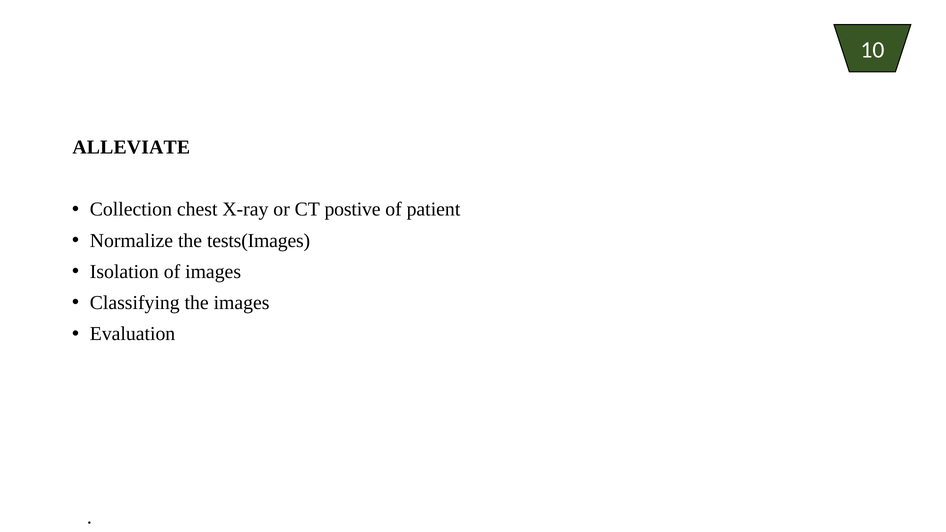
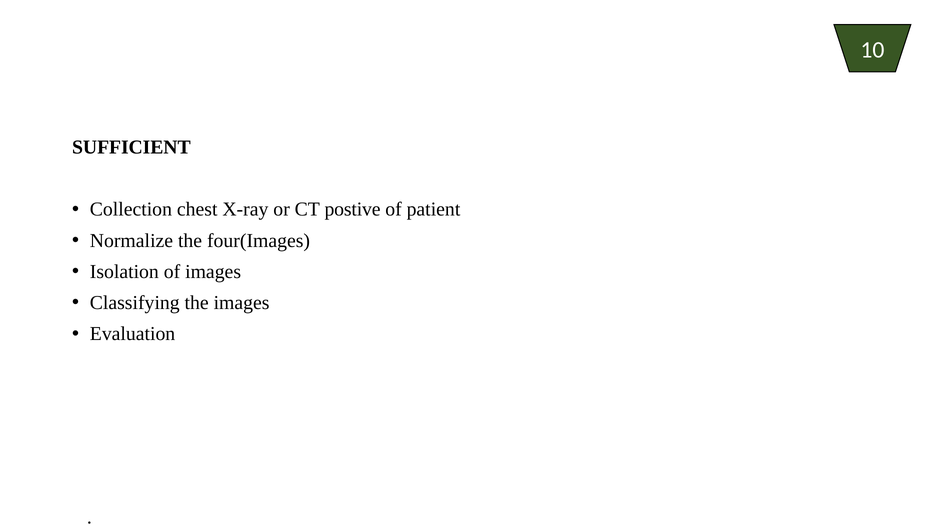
ALLEVIATE: ALLEVIATE -> SUFFICIENT
tests(Images: tests(Images -> four(Images
